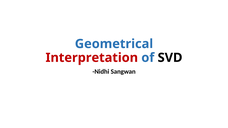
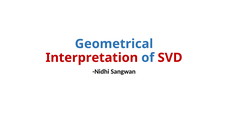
SVD colour: black -> red
